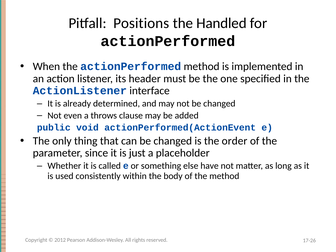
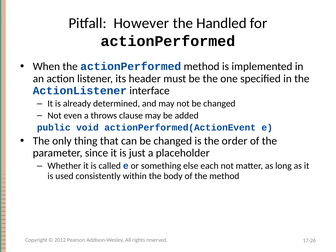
Positions: Positions -> However
have: have -> each
